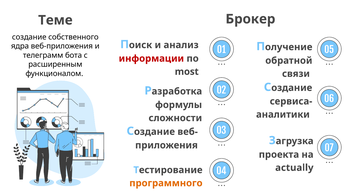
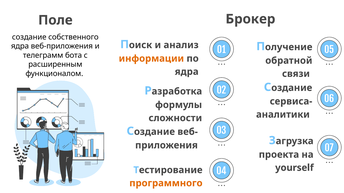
Теме: Теме -> Поле
информации colour: red -> orange
most at (187, 72): most -> ядра
actually: actually -> yourself
